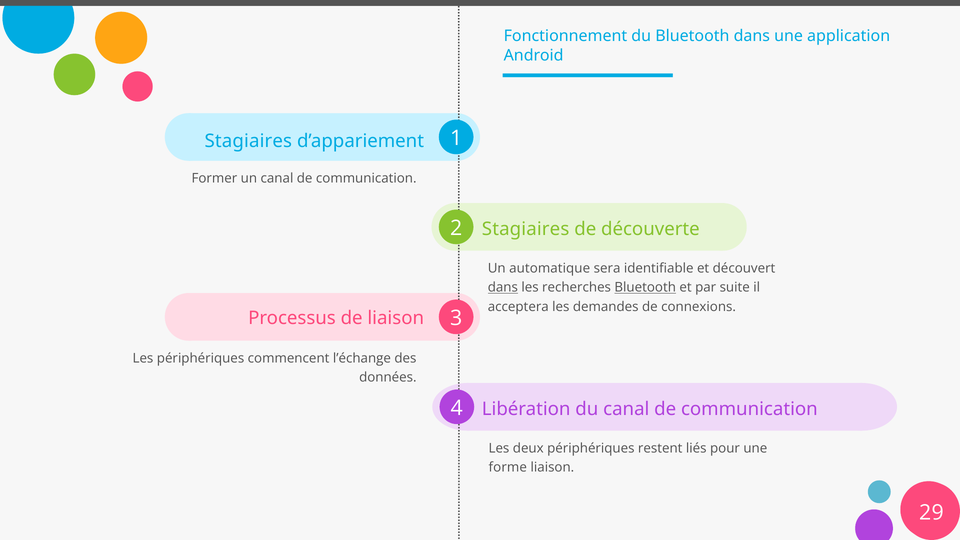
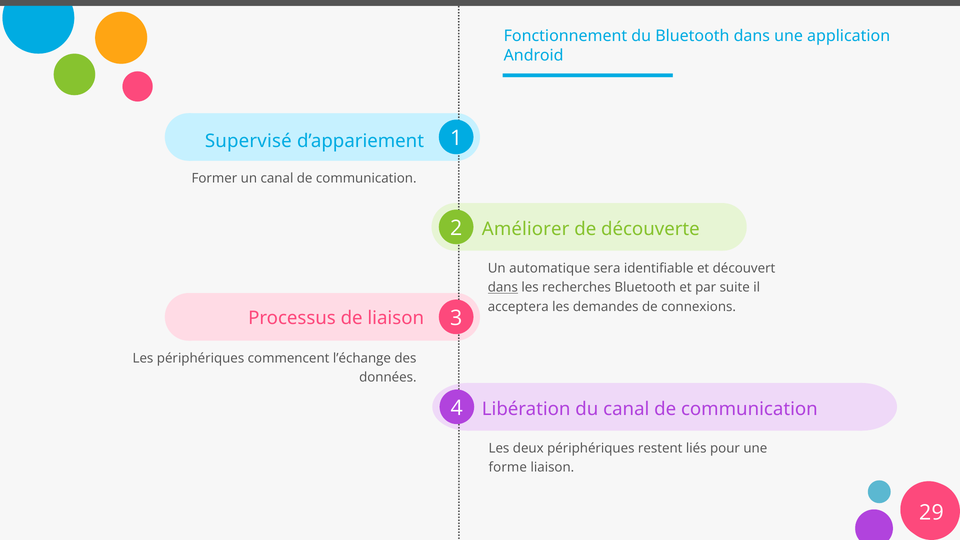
Stagiaires at (248, 141): Stagiaires -> Supervisé
Stagiaires at (526, 229): Stagiaires -> Améliorer
Bluetooth at (645, 287) underline: present -> none
